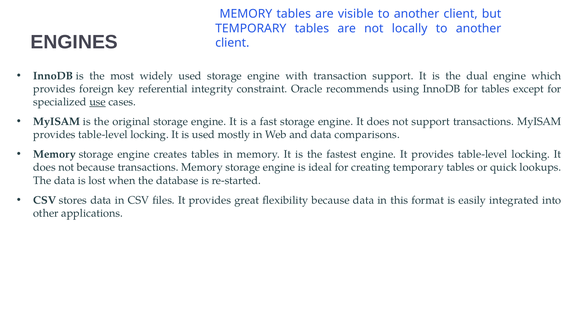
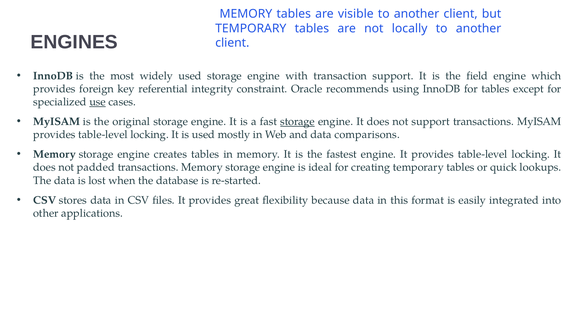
dual: dual -> field
storage at (298, 122) underline: none -> present
not because: because -> padded
